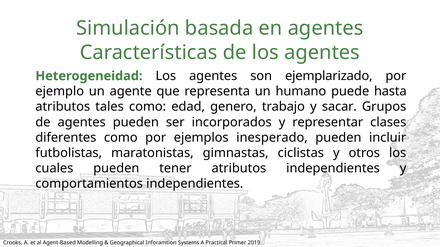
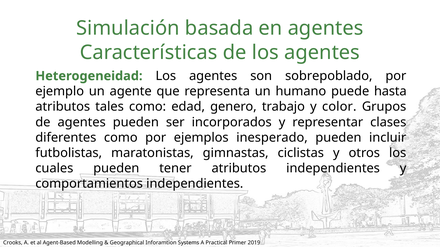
ejemplarizado: ejemplarizado -> sobrepoblado
sacar: sacar -> color
